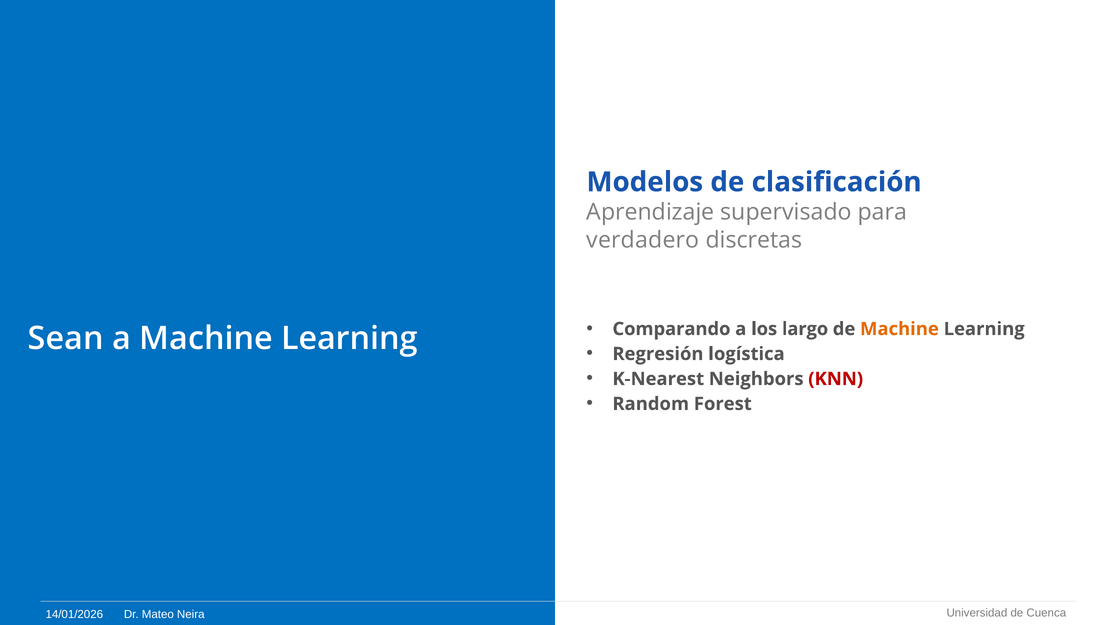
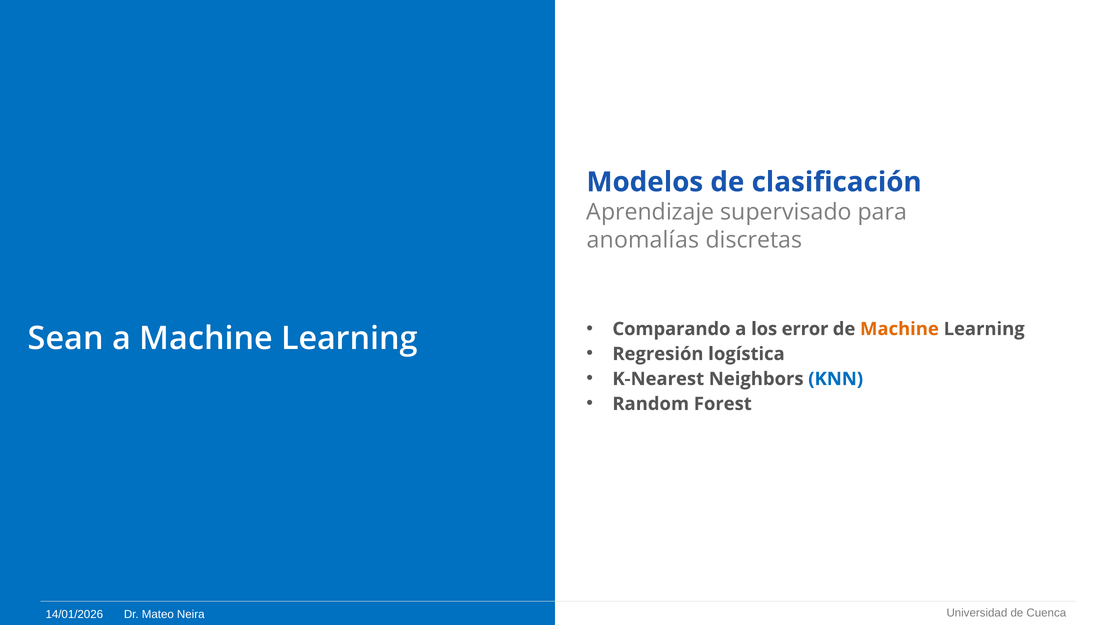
verdadero: verdadero -> anomalías
largo: largo -> error
KNN colour: red -> blue
